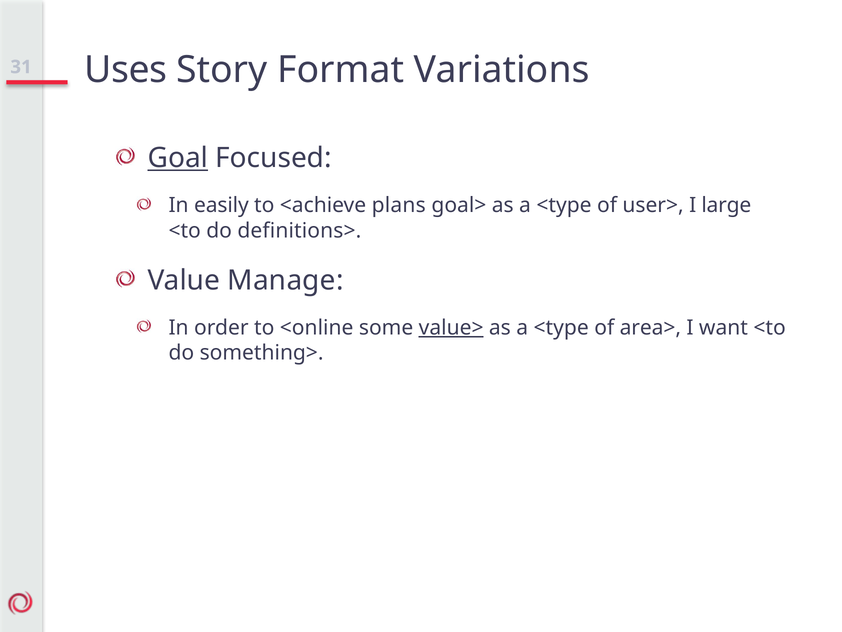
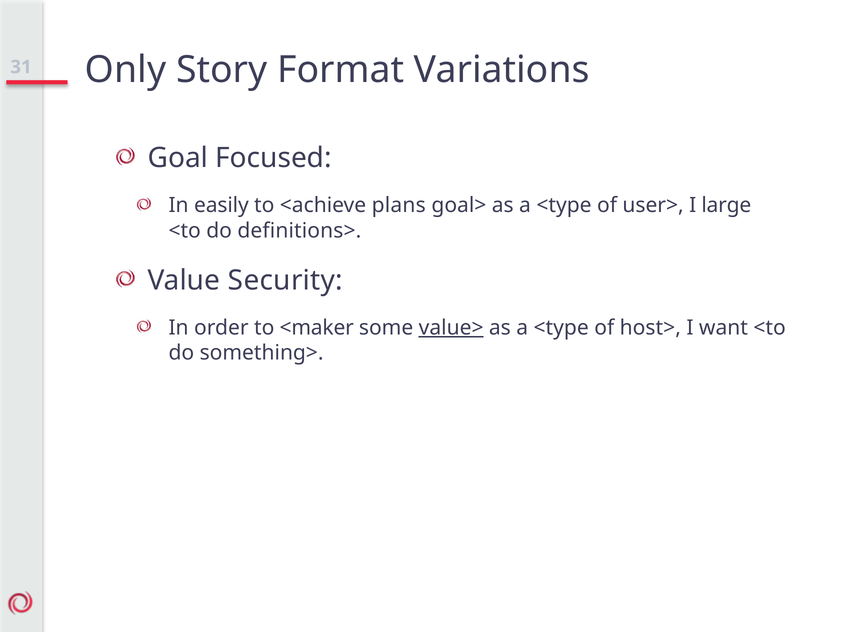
Uses: Uses -> Only
Goal underline: present -> none
Manage: Manage -> Security
<online: <online -> <maker
area>: area> -> host>
